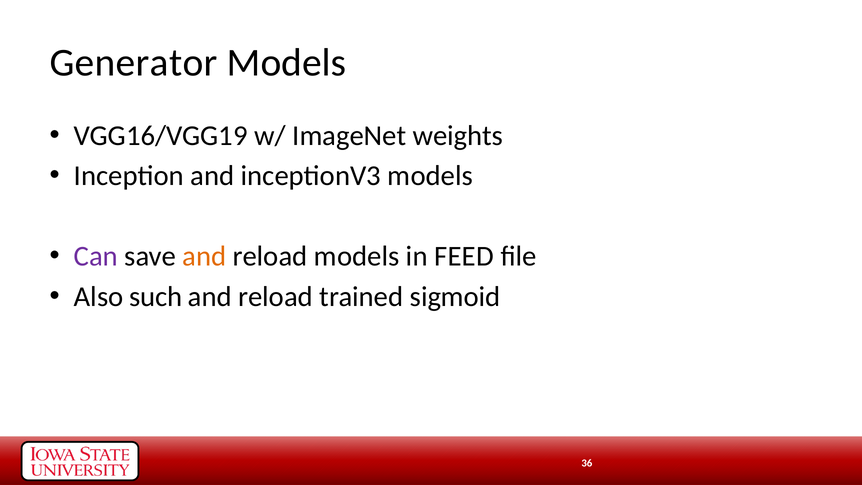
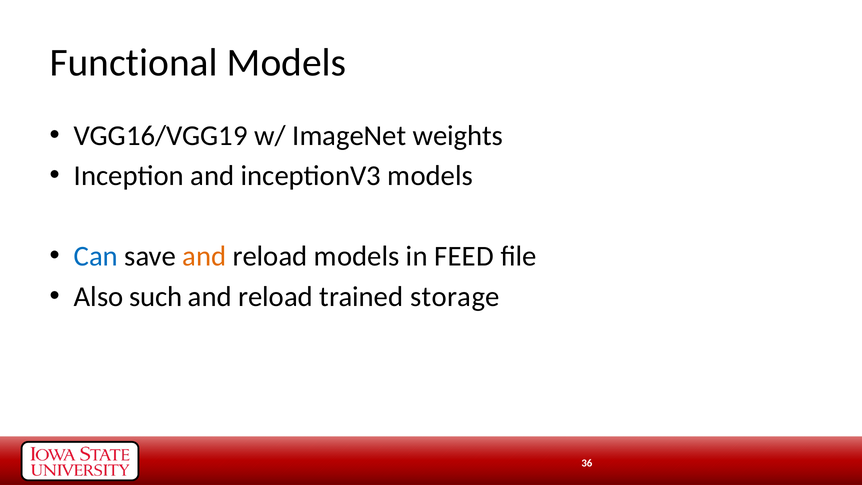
Generator: Generator -> Functional
Can colour: purple -> blue
sigmoid: sigmoid -> storage
